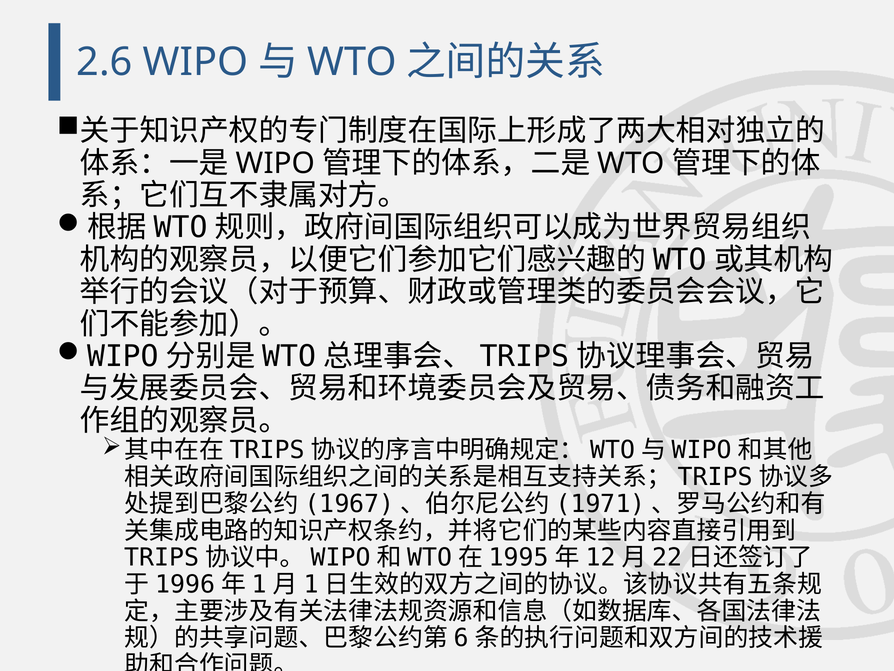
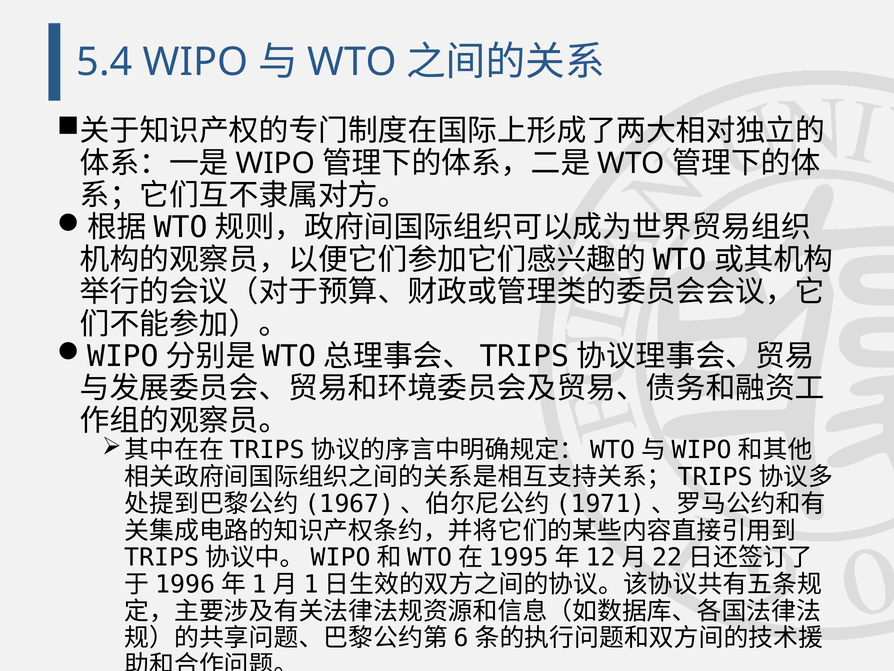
2.6: 2.6 -> 5.4
